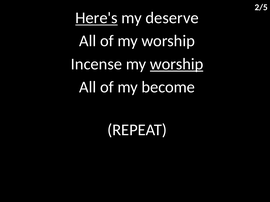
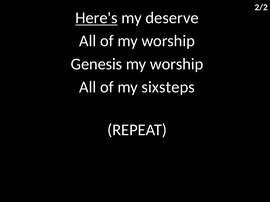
2/5: 2/5 -> 2/2
Incense: Incense -> Genesis
worship at (177, 64) underline: present -> none
become: become -> sixsteps
